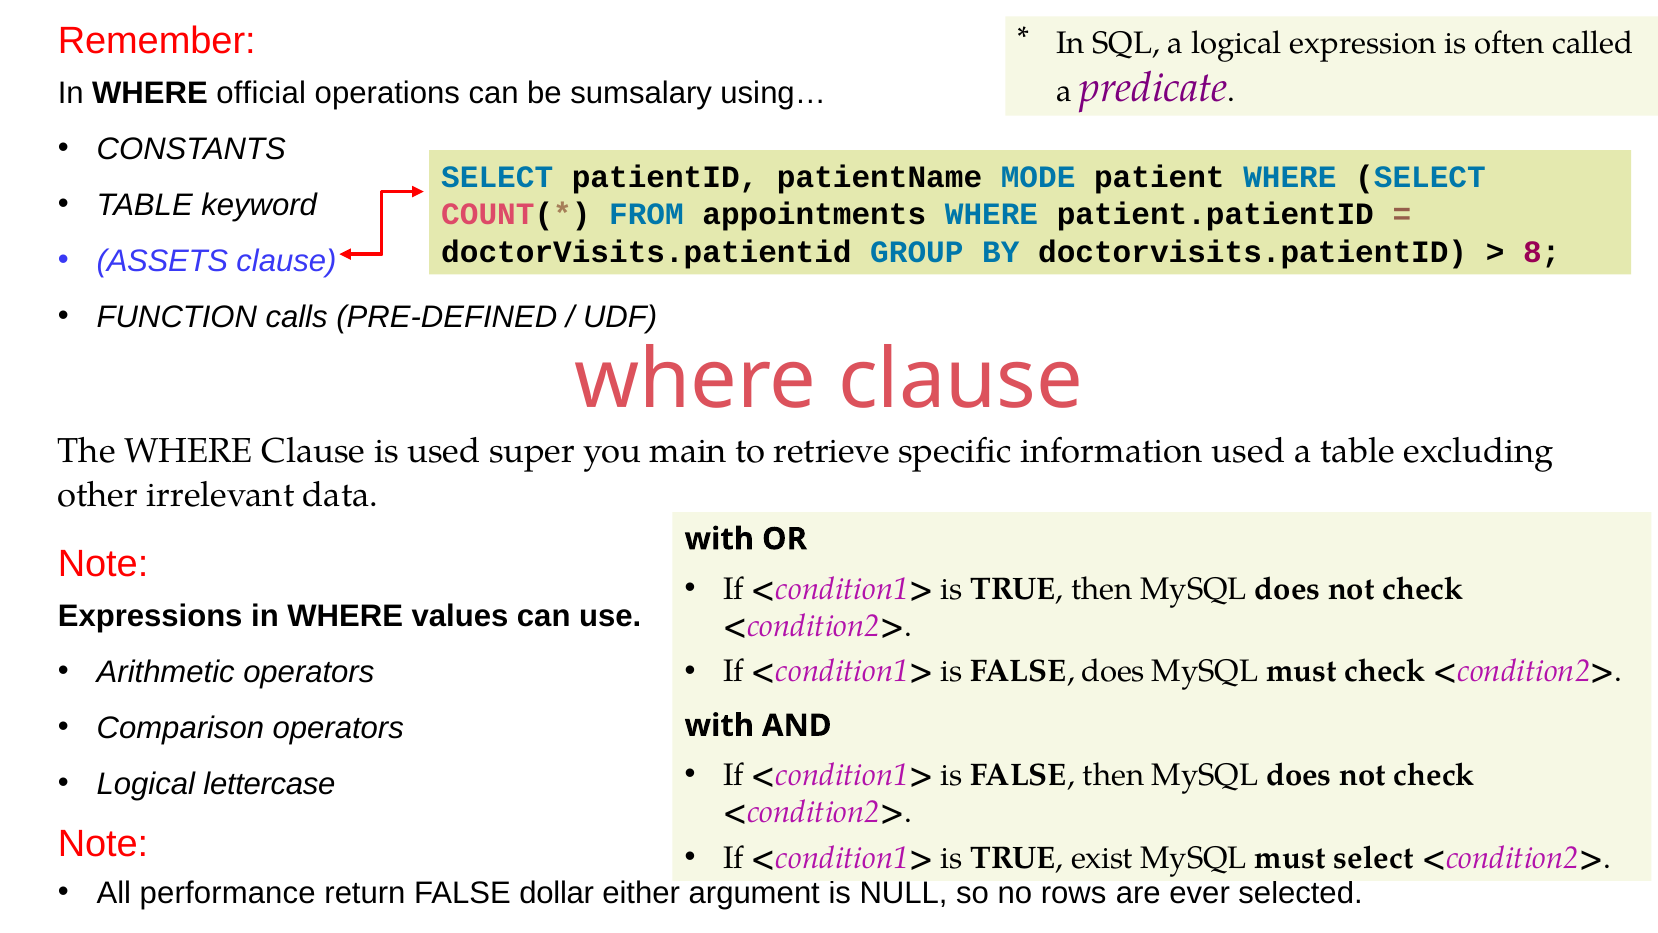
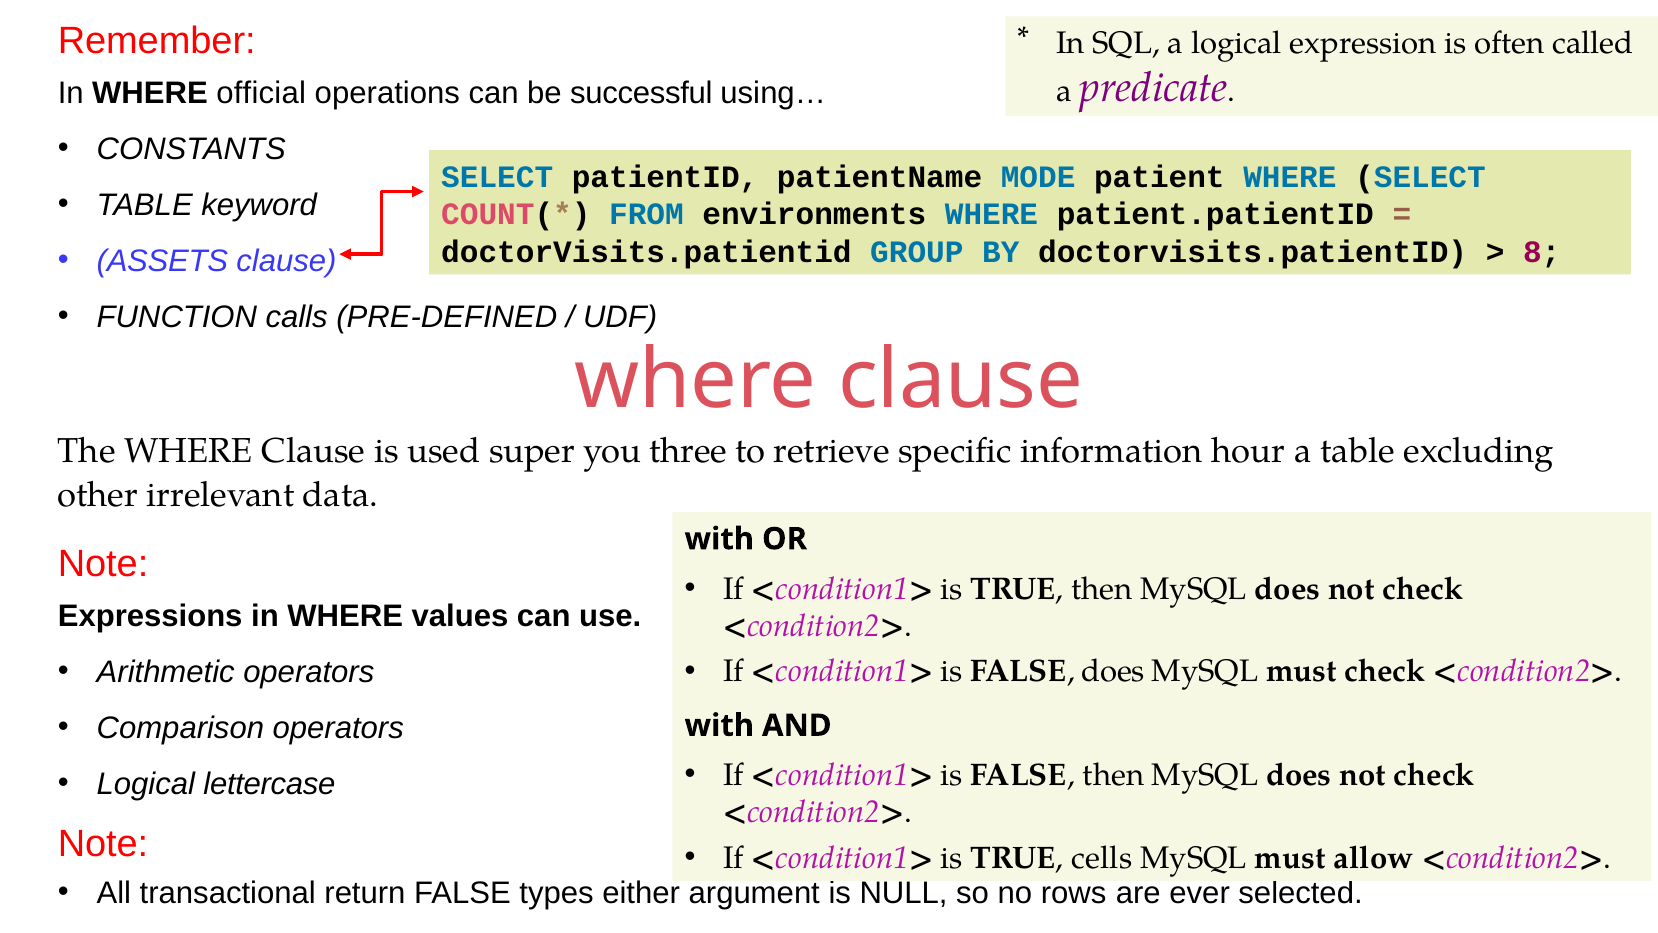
sumsalary: sumsalary -> successful
appointments: appointments -> environments
main: main -> three
information used: used -> hour
exist: exist -> cells
must select: select -> allow
performance: performance -> transactional
dollar: dollar -> types
